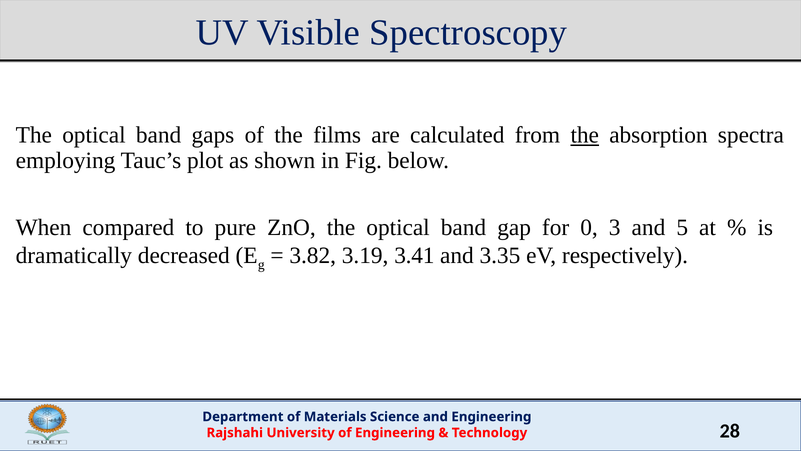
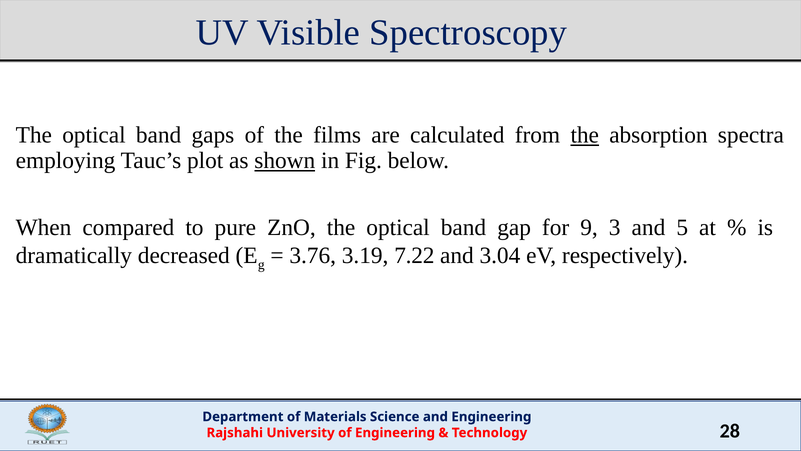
shown underline: none -> present
0: 0 -> 9
3.82: 3.82 -> 3.76
3.41: 3.41 -> 7.22
3.35: 3.35 -> 3.04
